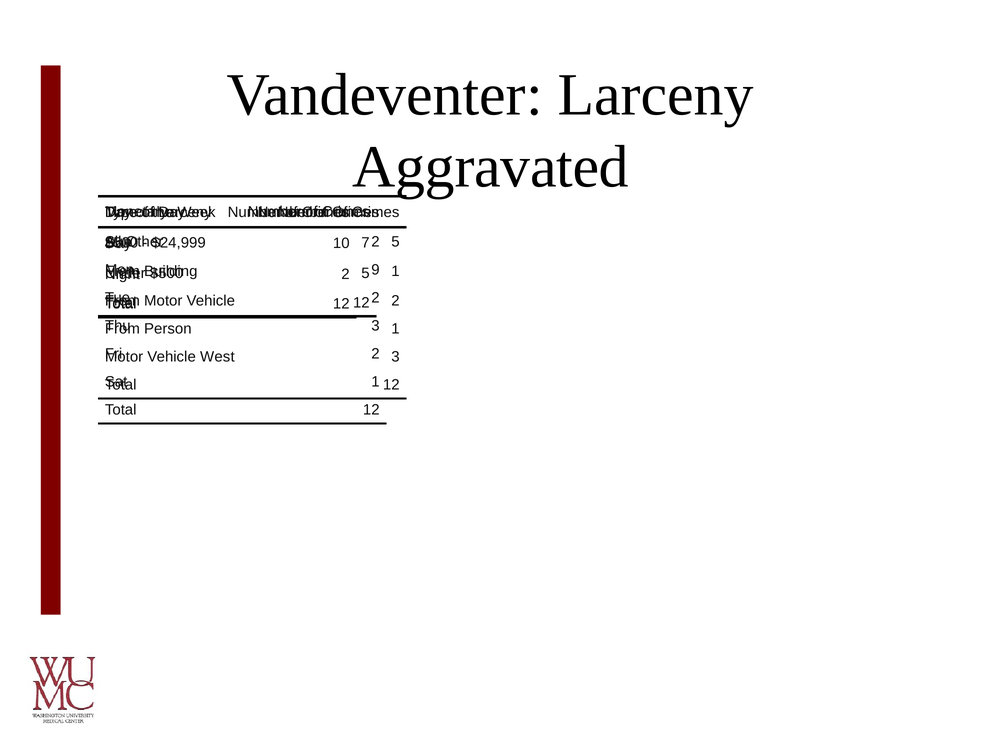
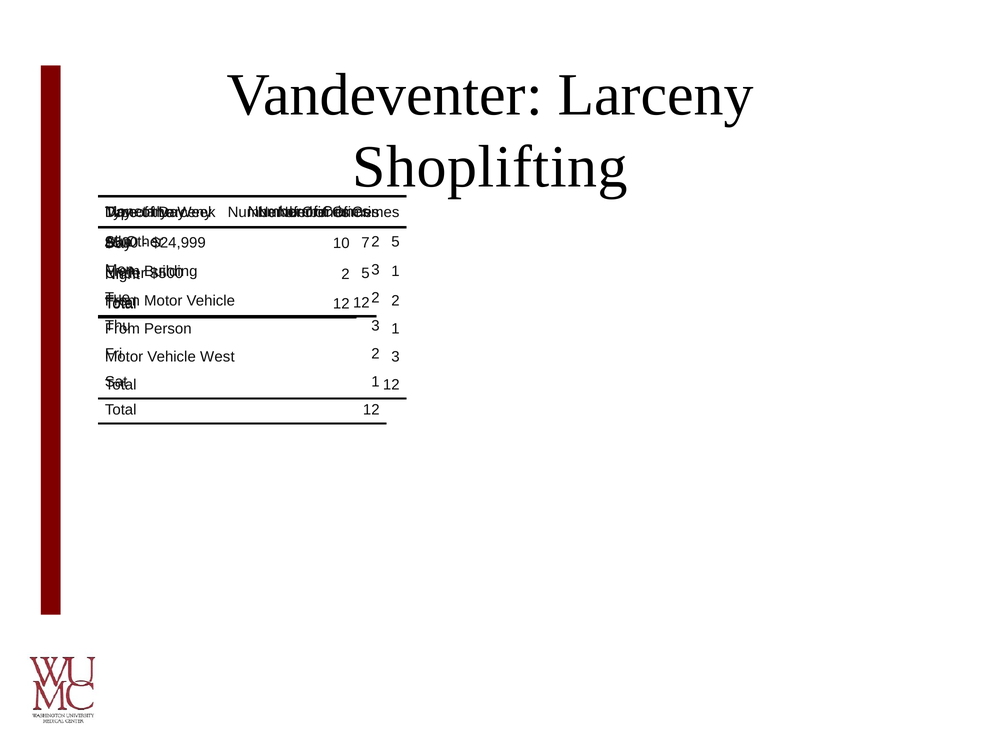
Aggravated: Aggravated -> Shoplifting
9 at (375, 270): 9 -> 3
